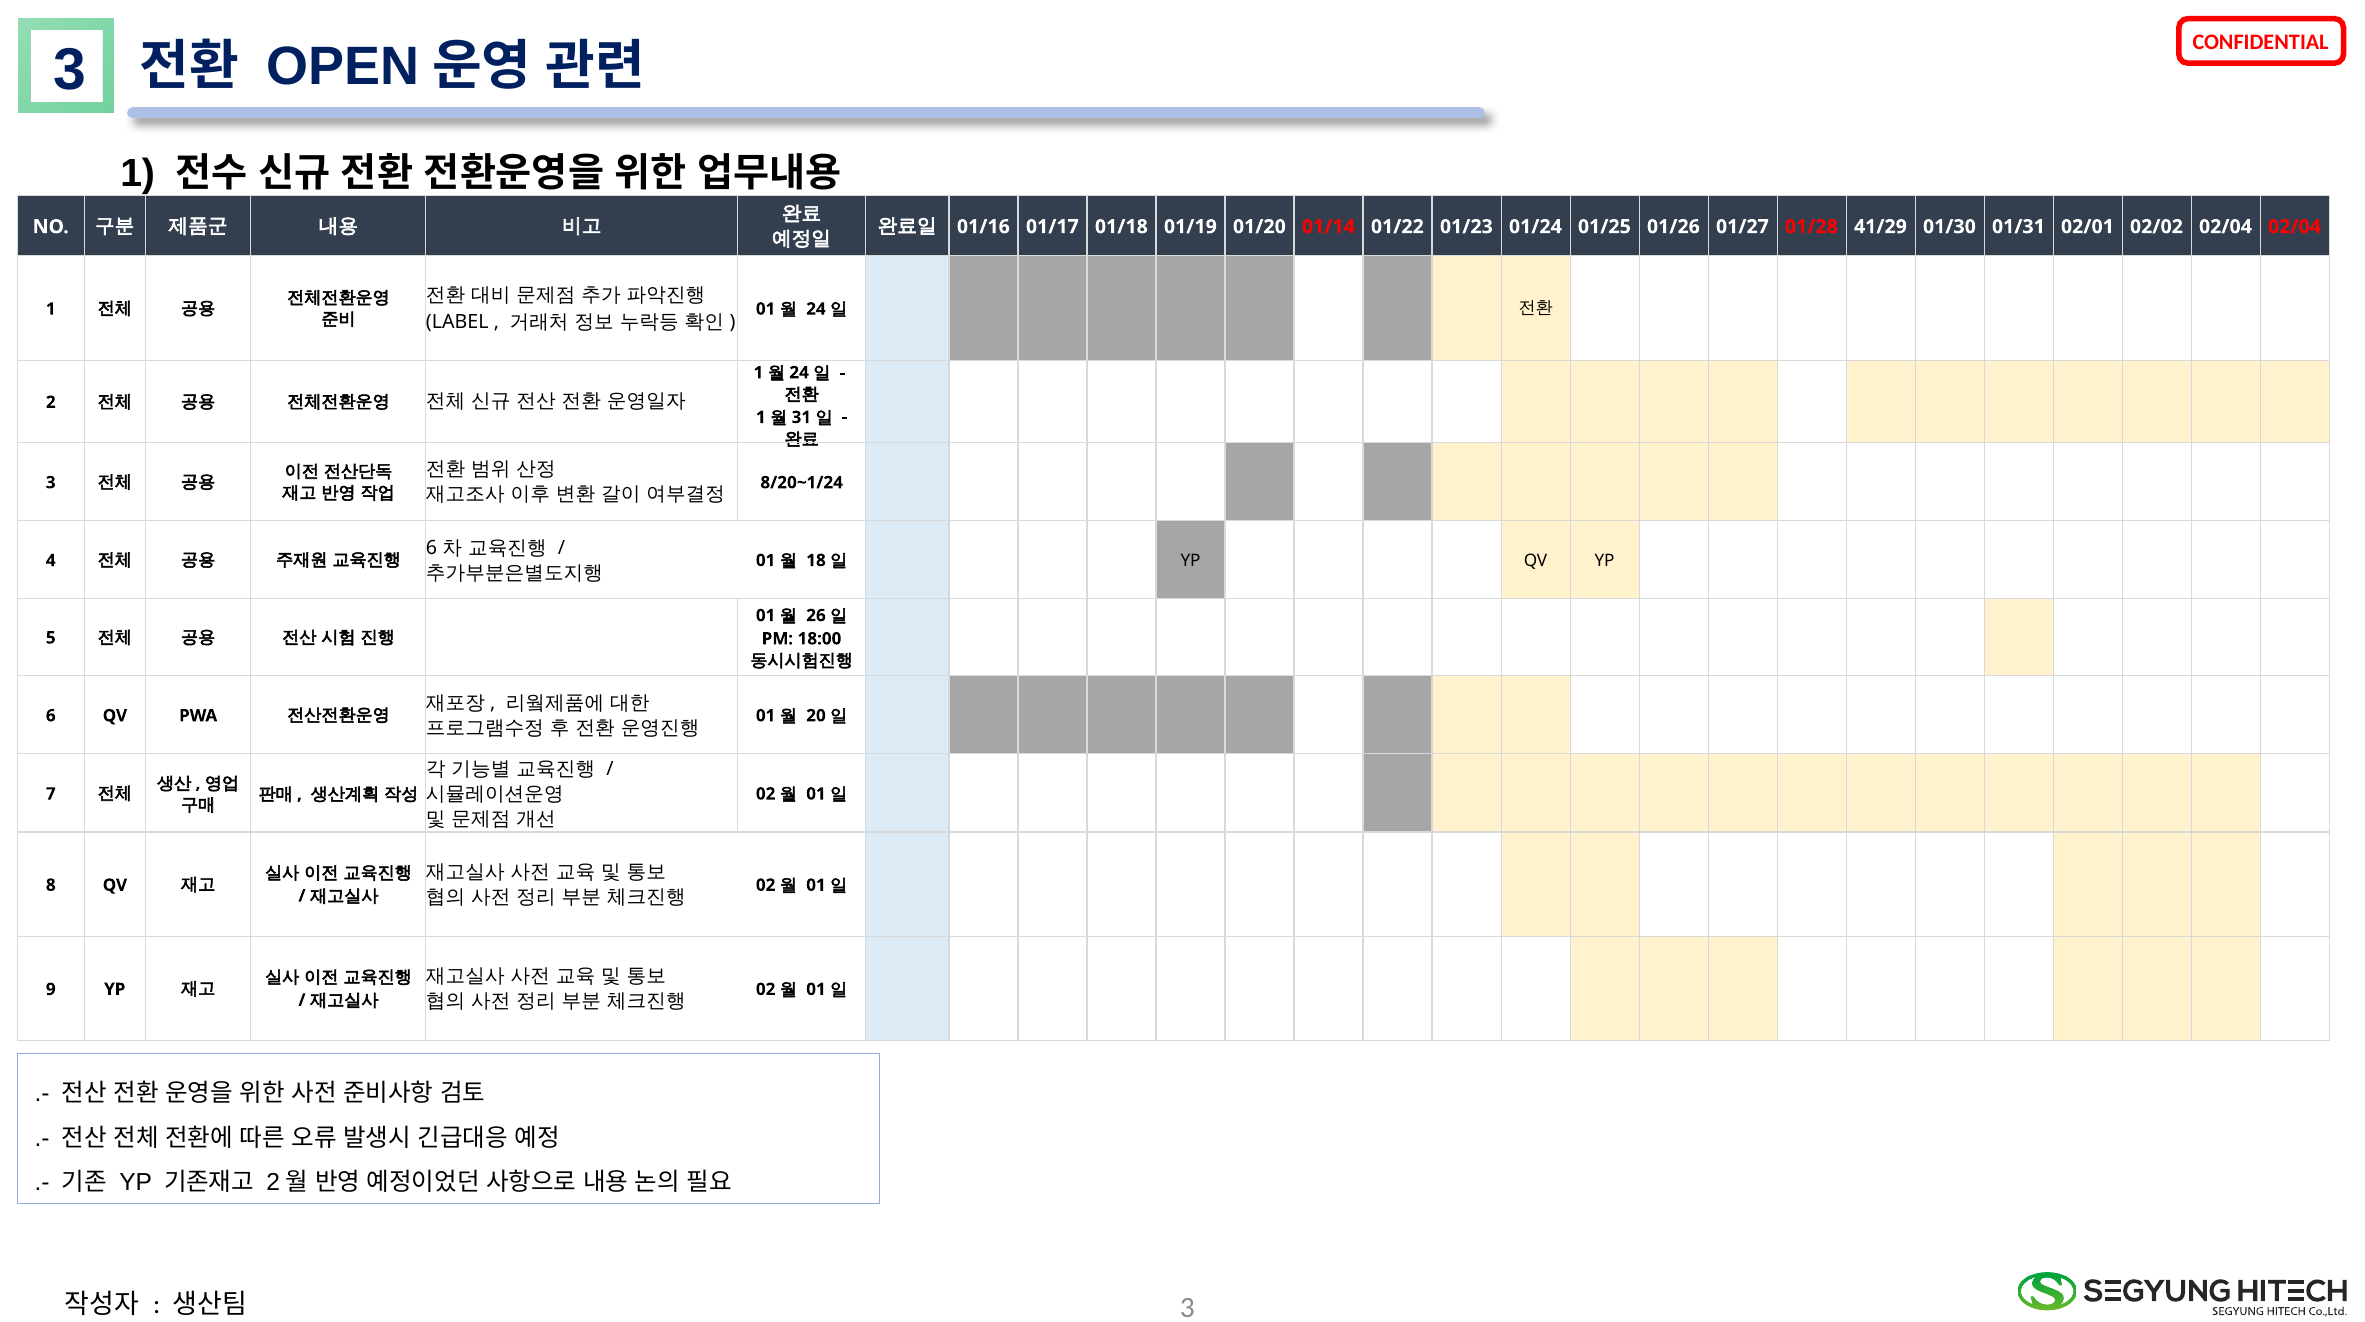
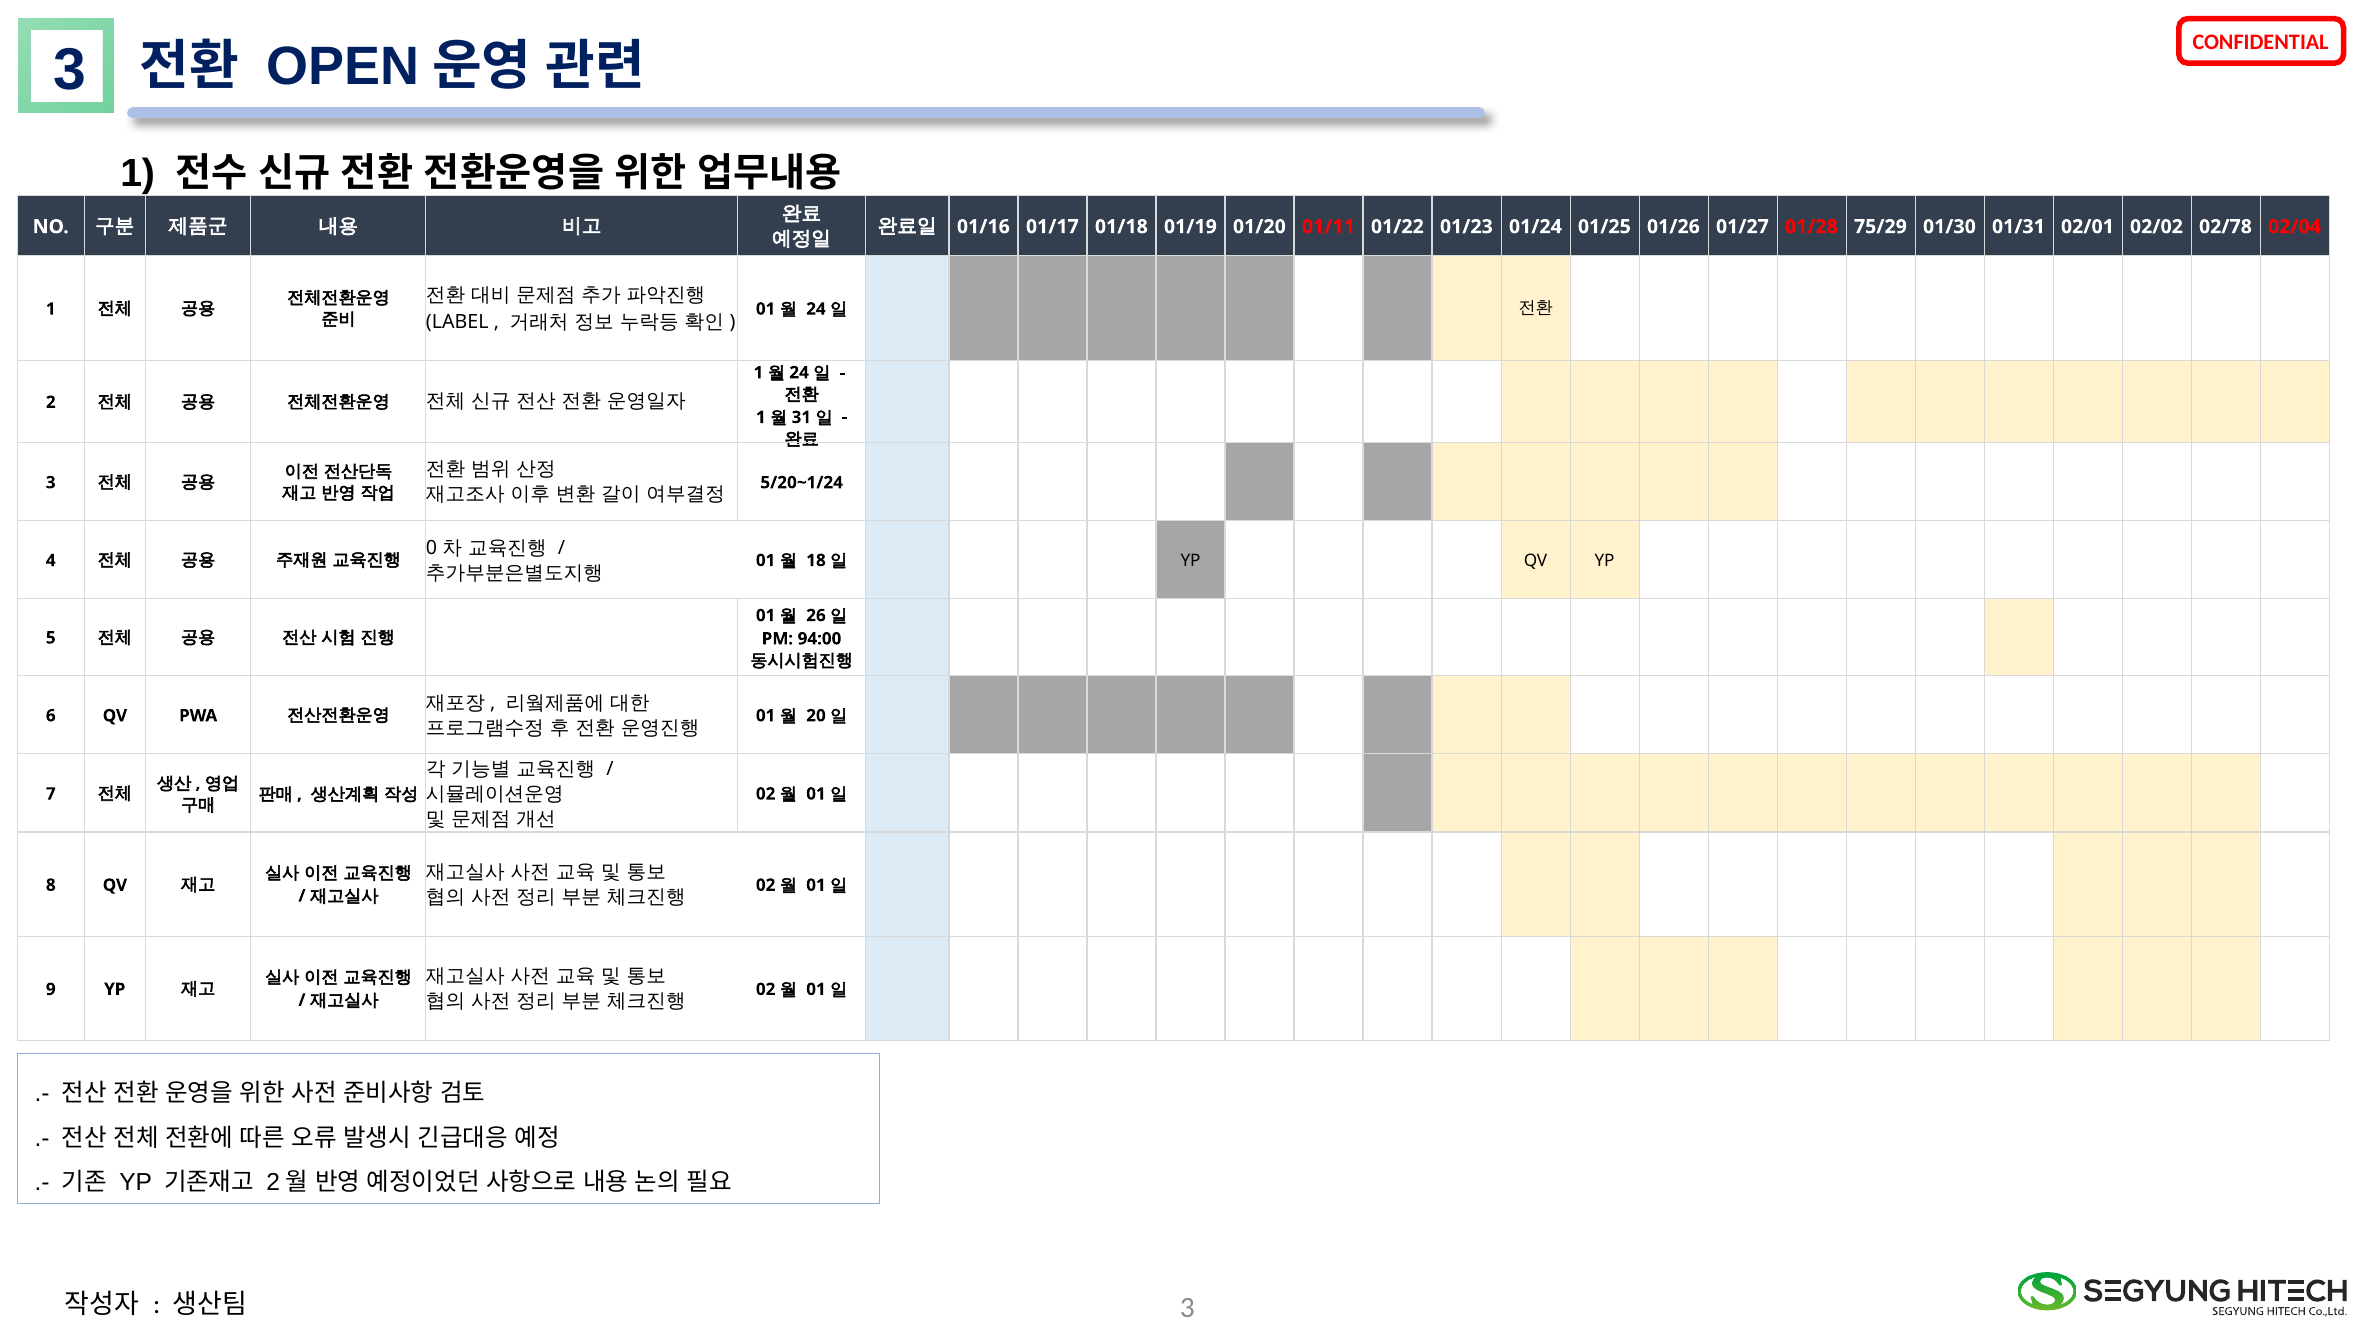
01/14: 01/14 -> 01/11
41/29: 41/29 -> 75/29
02/02 02/04: 02/04 -> 02/78
8/20~1/24: 8/20~1/24 -> 5/20~1/24
6 at (432, 548): 6 -> 0
18:00: 18:00 -> 94:00
